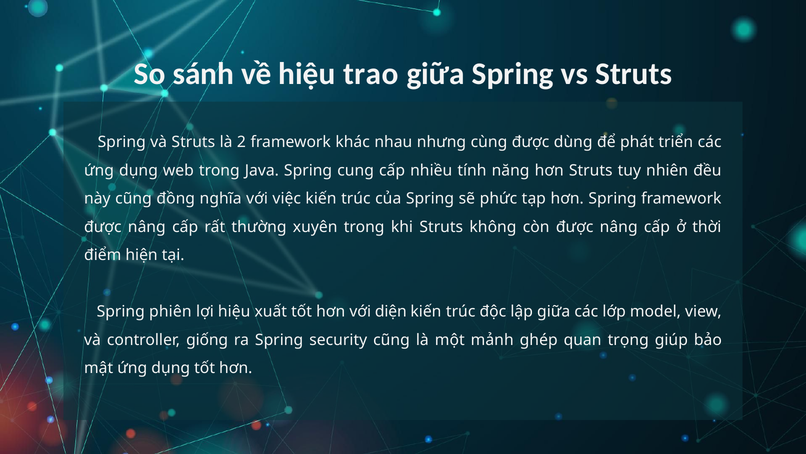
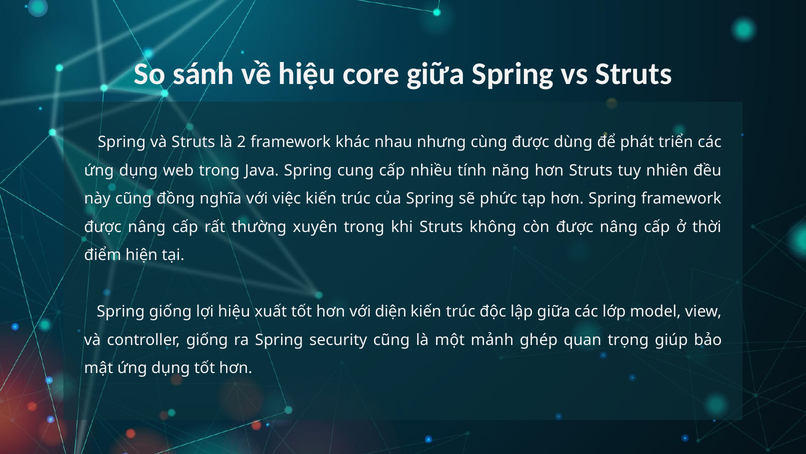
trao: trao -> core
Spring phiên: phiên -> giống
